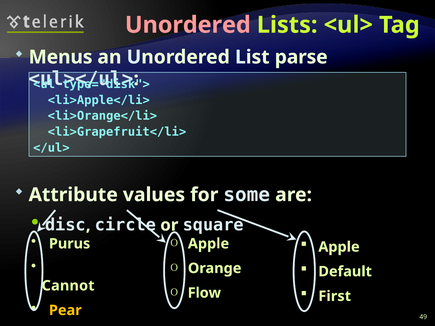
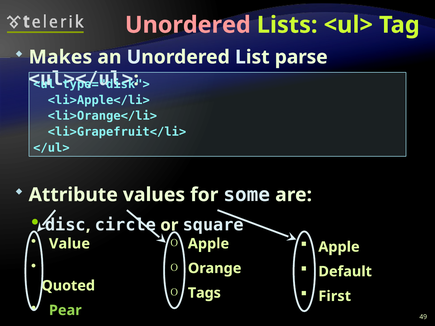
Menus: Menus -> Makes
Purus: Purus -> Value
Cannot: Cannot -> Quoted
Flow: Flow -> Tags
Pear colour: yellow -> light green
